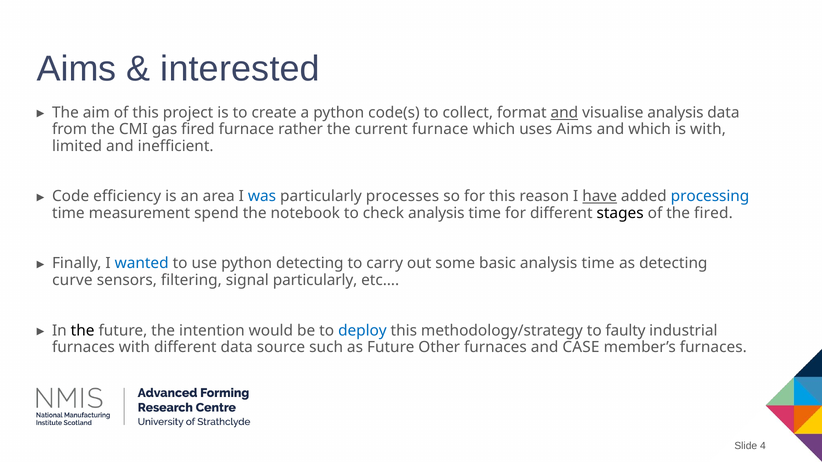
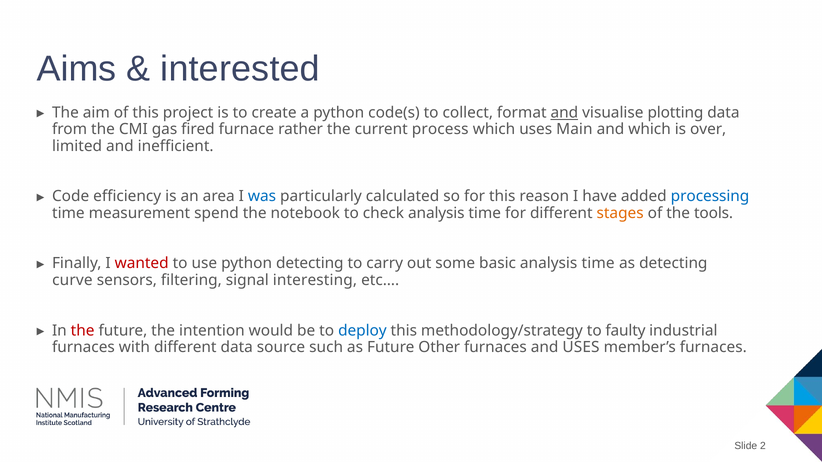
visualise analysis: analysis -> plotting
current furnace: furnace -> process
uses Aims: Aims -> Main
is with: with -> over
processes: processes -> calculated
have underline: present -> none
stages colour: black -> orange
the fired: fired -> tools
wanted colour: blue -> red
signal particularly: particularly -> interesting
the at (83, 331) colour: black -> red
and CASE: CASE -> USES
4: 4 -> 2
